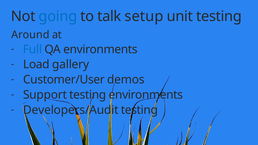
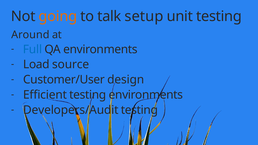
going colour: blue -> orange
gallery: gallery -> source
demos: demos -> design
Support: Support -> Efficient
